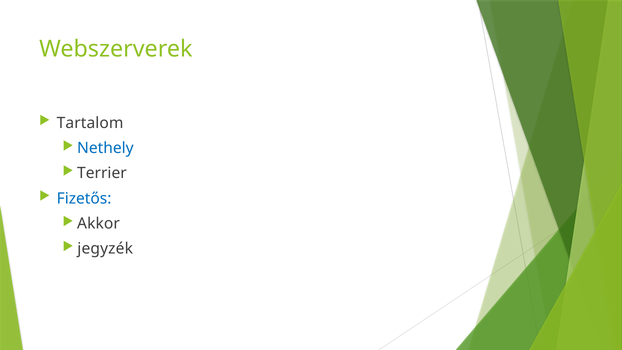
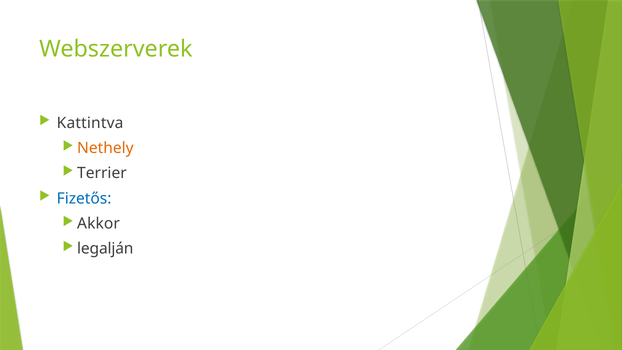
Tartalom: Tartalom -> Kattintva
Nethely colour: blue -> orange
jegyzék: jegyzék -> legalján
